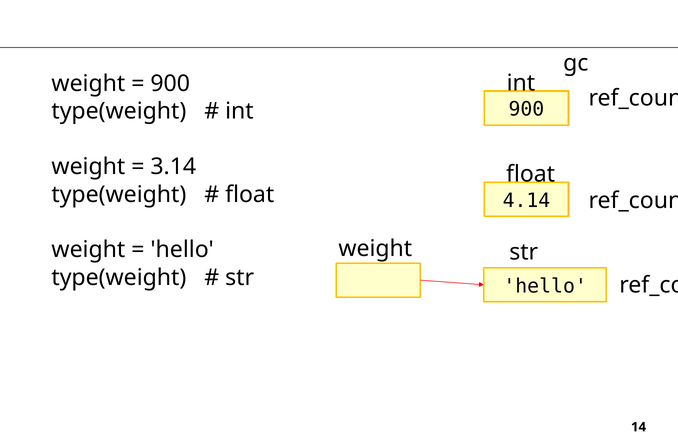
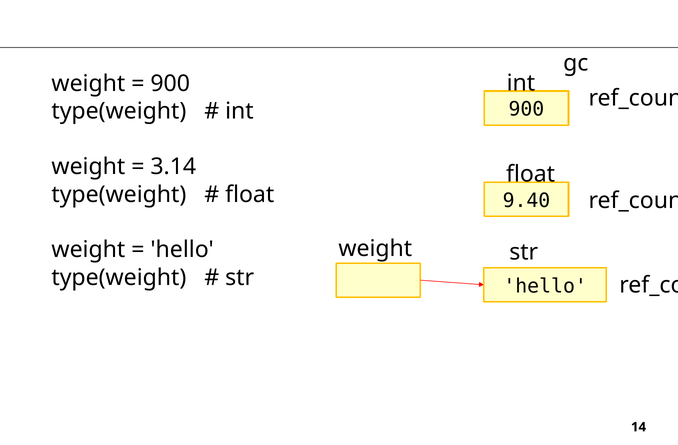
4.14: 4.14 -> 9.40
